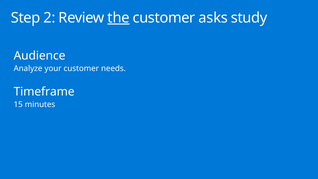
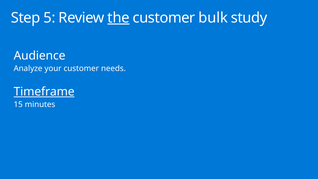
2: 2 -> 5
asks: asks -> bulk
Timeframe underline: none -> present
